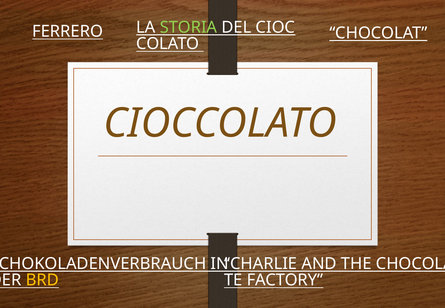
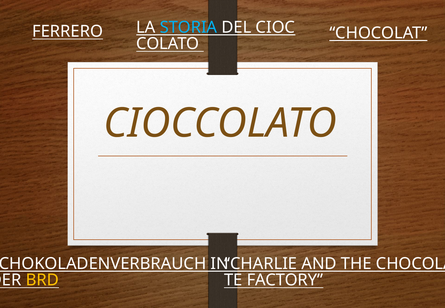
STORIA colour: light green -> light blue
